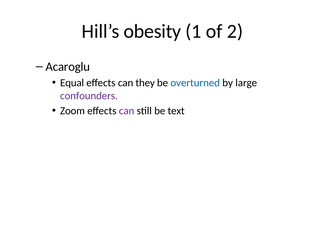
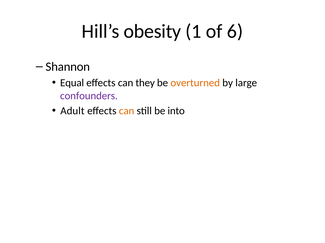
2: 2 -> 6
Acaroglu: Acaroglu -> Shannon
overturned colour: blue -> orange
Zoom: Zoom -> Adult
can at (127, 111) colour: purple -> orange
text: text -> into
